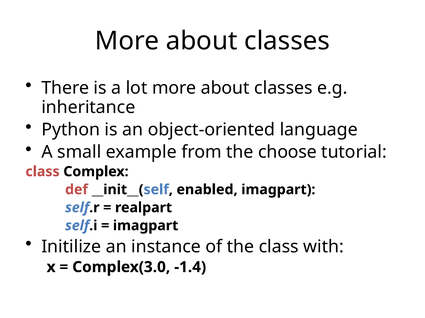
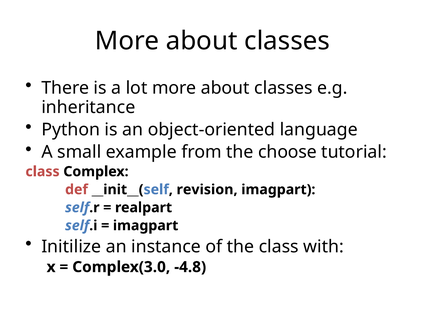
enabled: enabled -> revision
-1.4: -1.4 -> -4.8
